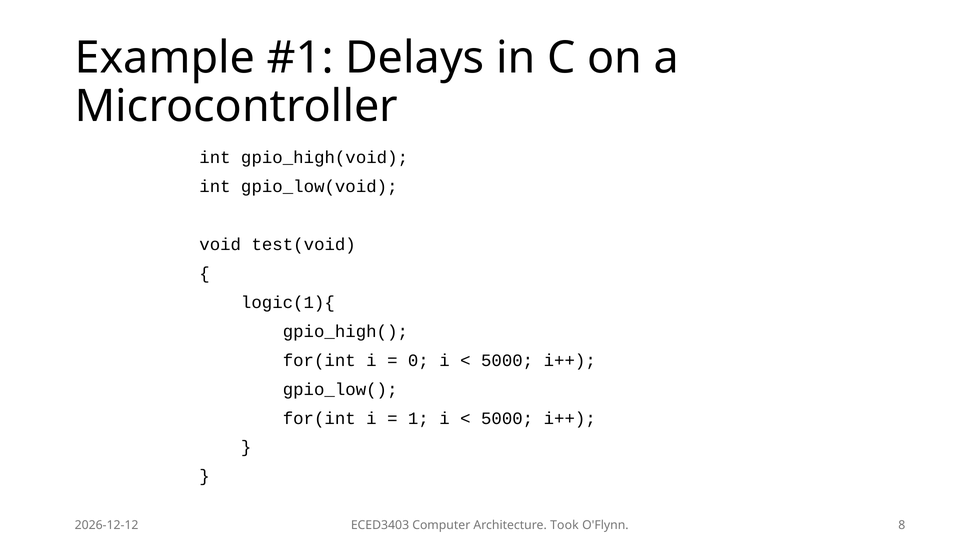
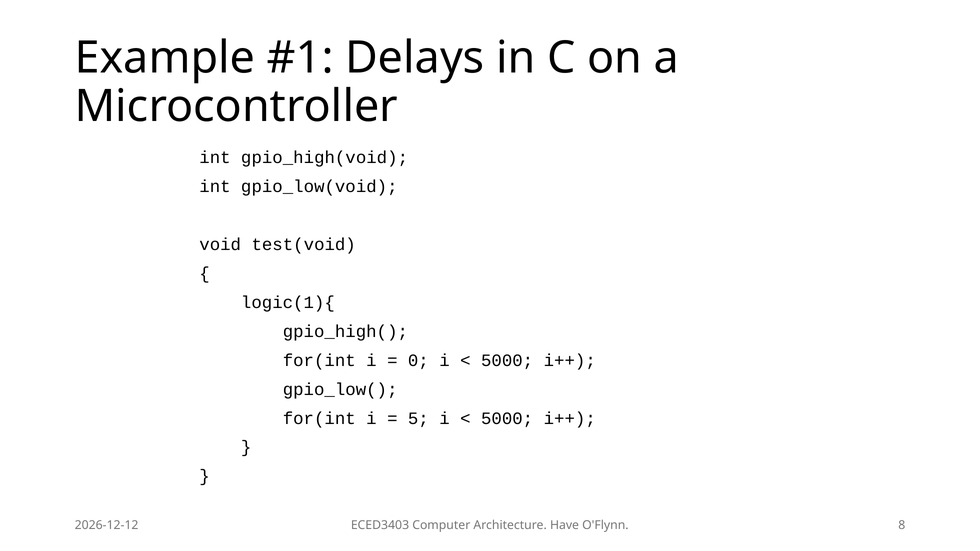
1: 1 -> 5
Took: Took -> Have
